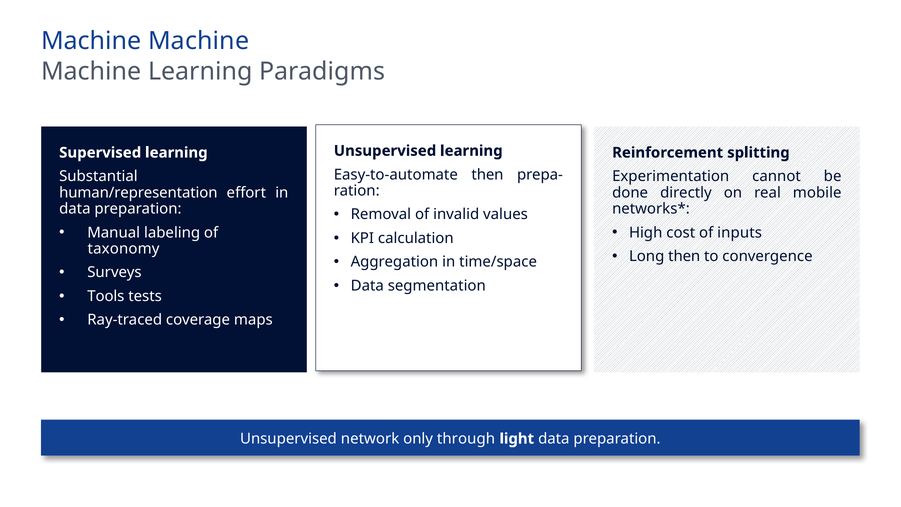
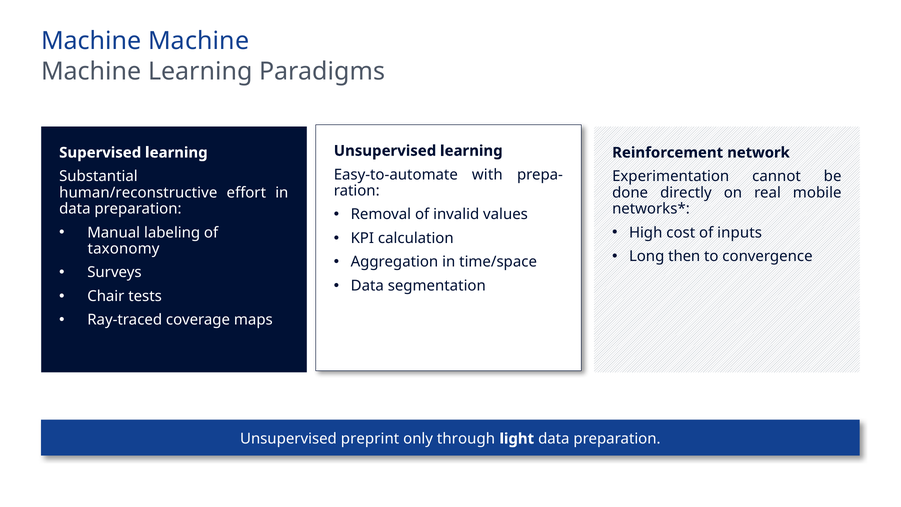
splitting: splitting -> network
Easy-to-automate then: then -> with
human/representation: human/representation -> human/reconstructive
Tools: Tools -> Chair
network: network -> preprint
